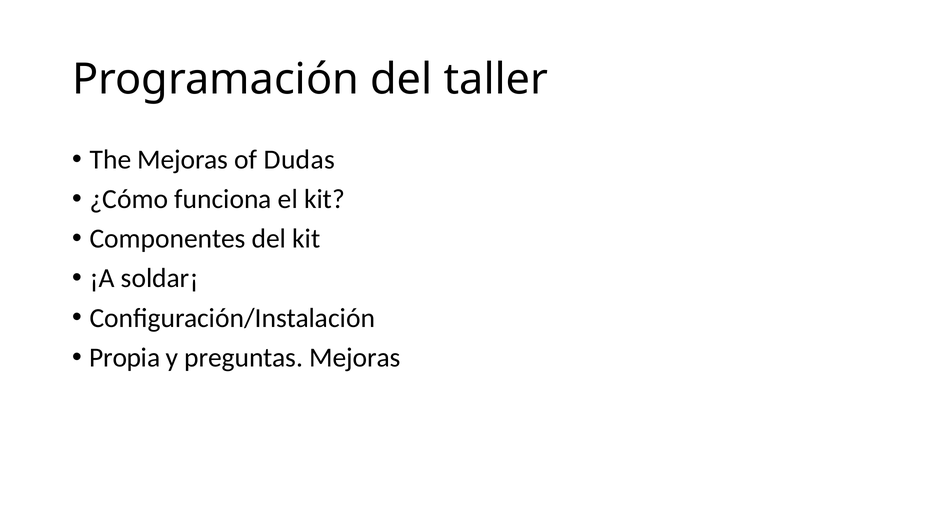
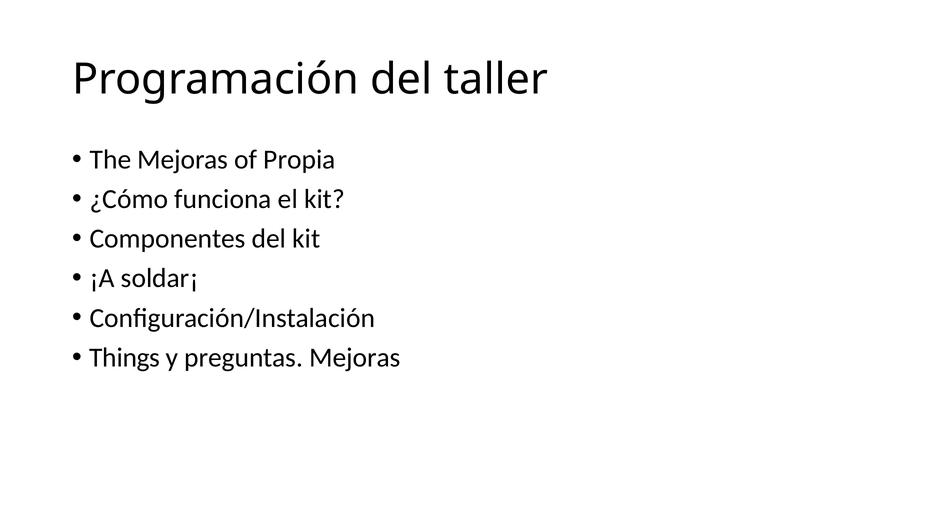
Dudas: Dudas -> Propia
Propia: Propia -> Things
